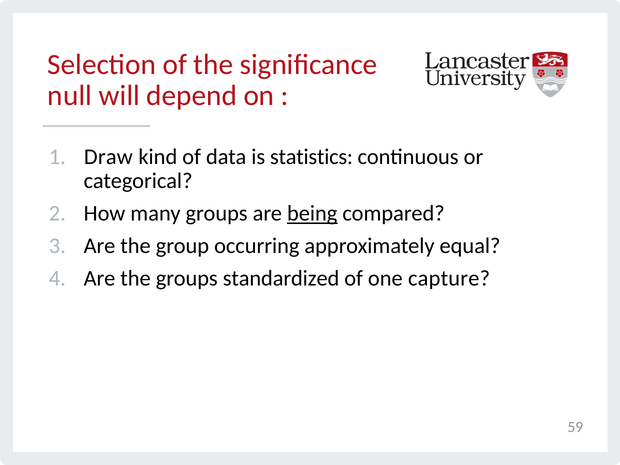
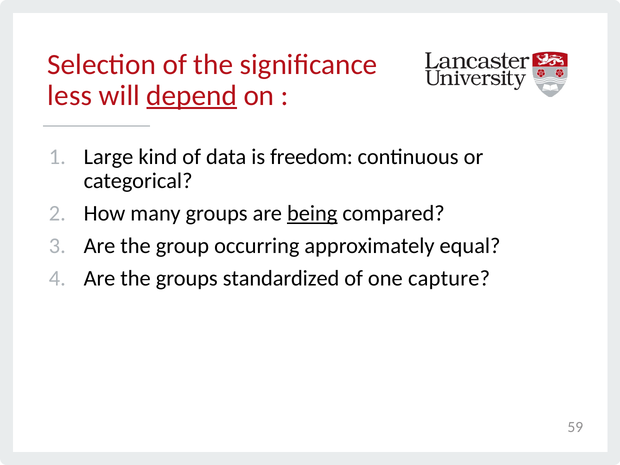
null: null -> less
depend underline: none -> present
Draw: Draw -> Large
statistics: statistics -> freedom
